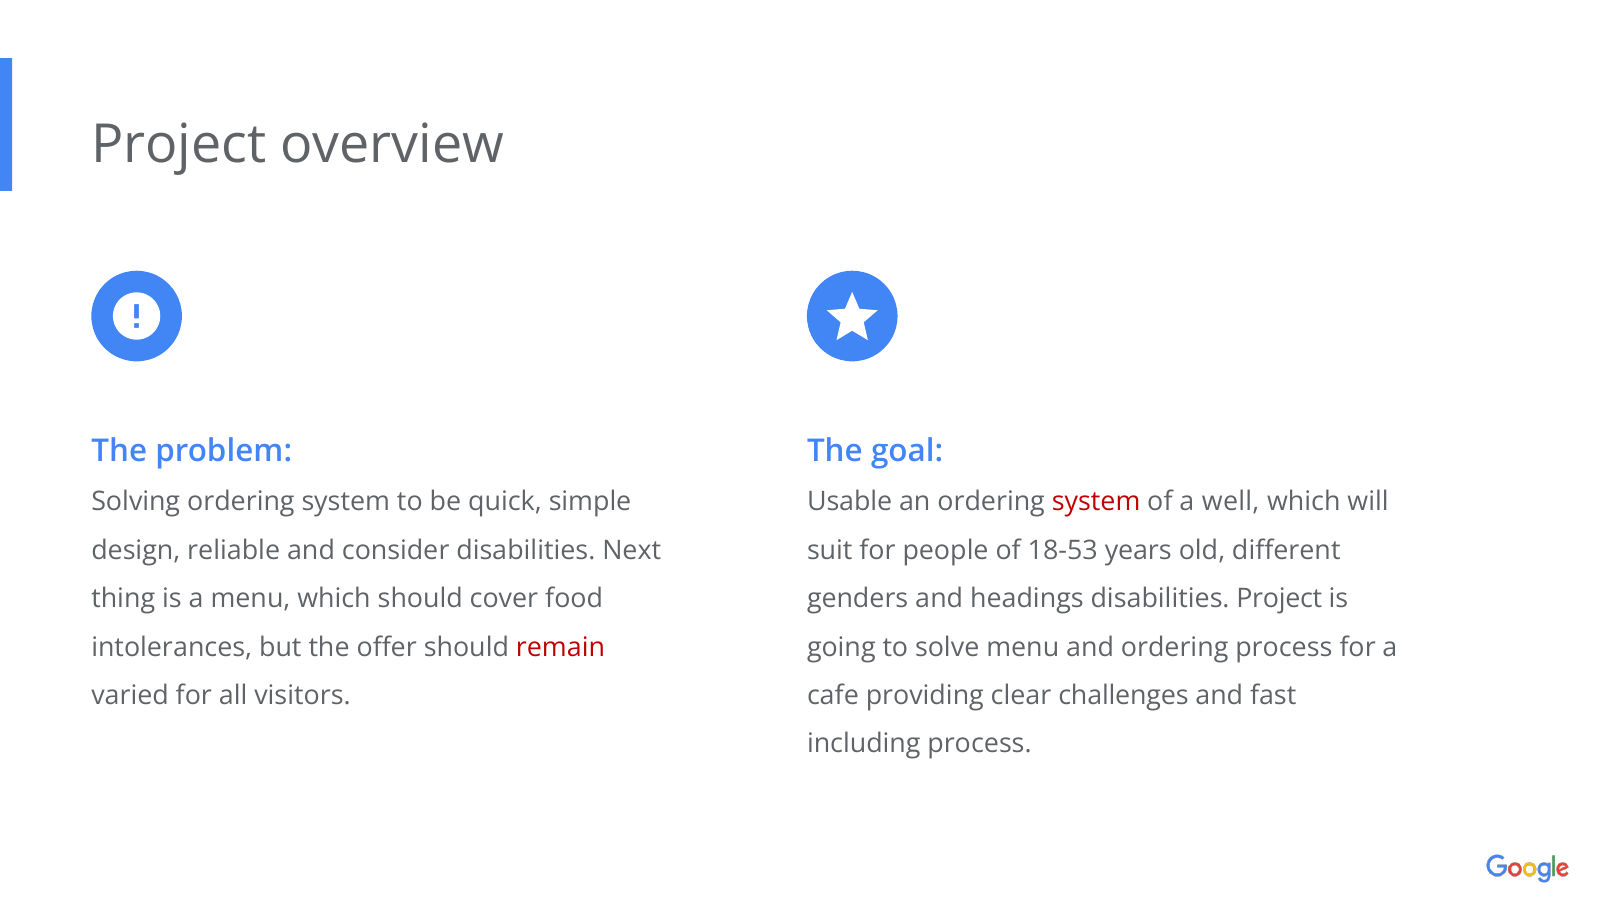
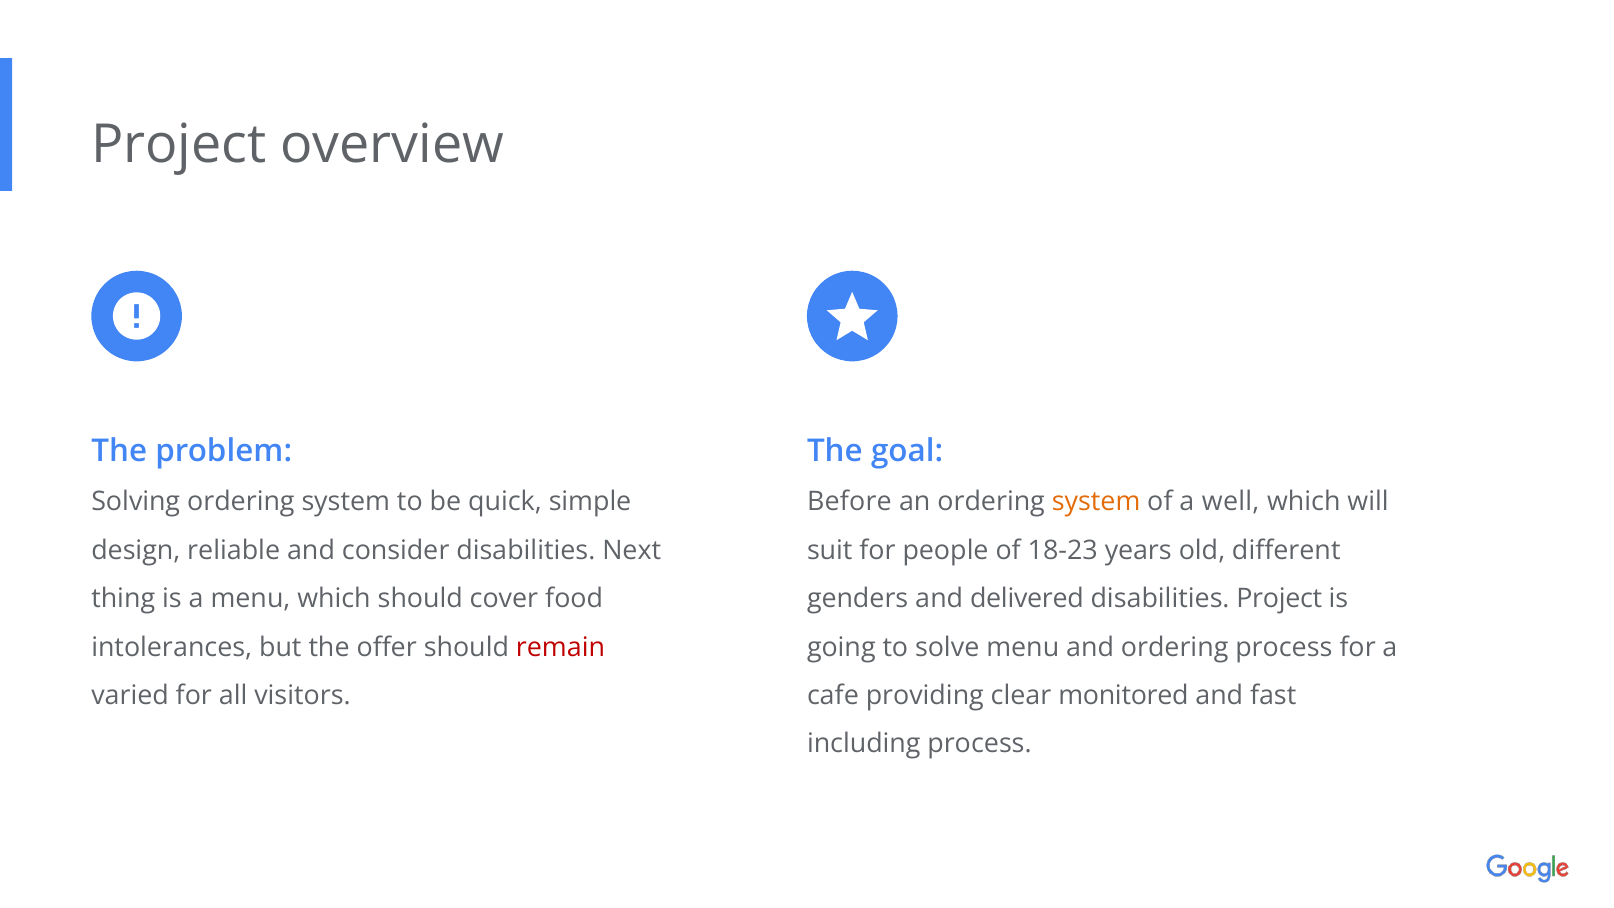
Usable: Usable -> Before
system at (1096, 502) colour: red -> orange
18-53: 18-53 -> 18-23
headings: headings -> delivered
challenges: challenges -> monitored
